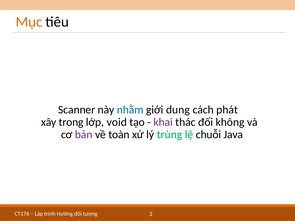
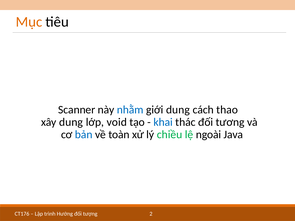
phát: phát -> thao
xây trong: trong -> dung
khai colour: purple -> blue
không: không -> tương
bản colour: purple -> blue
trùng: trùng -> chiều
chuỗi: chuỗi -> ngoài
